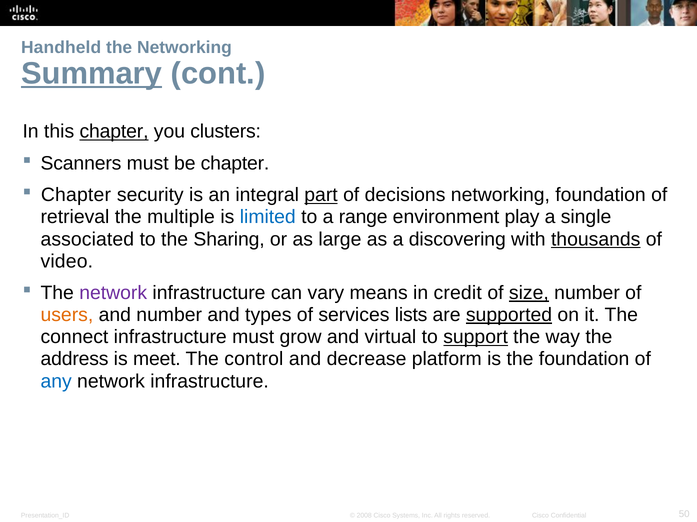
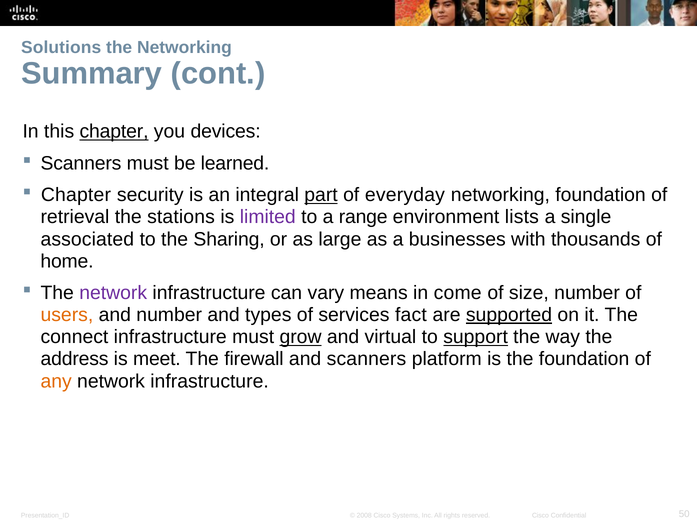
Handheld: Handheld -> Solutions
Summary underline: present -> none
clusters: clusters -> devices
be chapter: chapter -> learned
decisions: decisions -> everyday
multiple: multiple -> stations
limited colour: blue -> purple
play: play -> lists
discovering: discovering -> businesses
thousands underline: present -> none
video: video -> home
credit: credit -> come
size underline: present -> none
lists: lists -> fact
grow underline: none -> present
control: control -> firewall
and decrease: decrease -> scanners
any colour: blue -> orange
